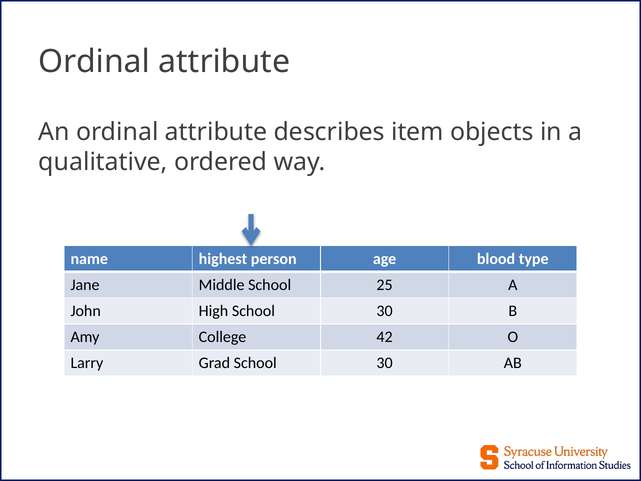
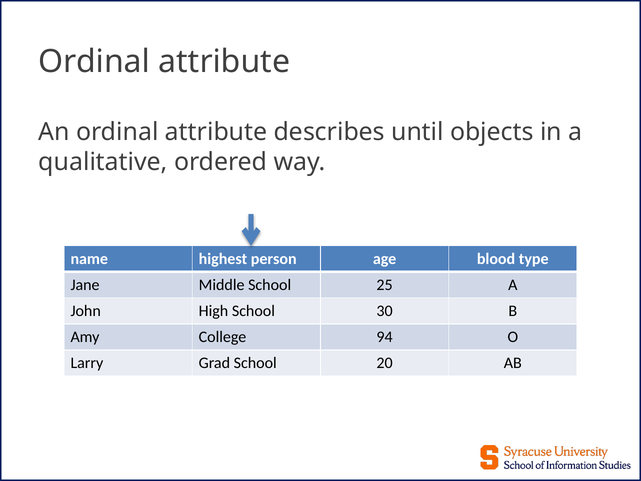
item: item -> until
42: 42 -> 94
Grad School 30: 30 -> 20
